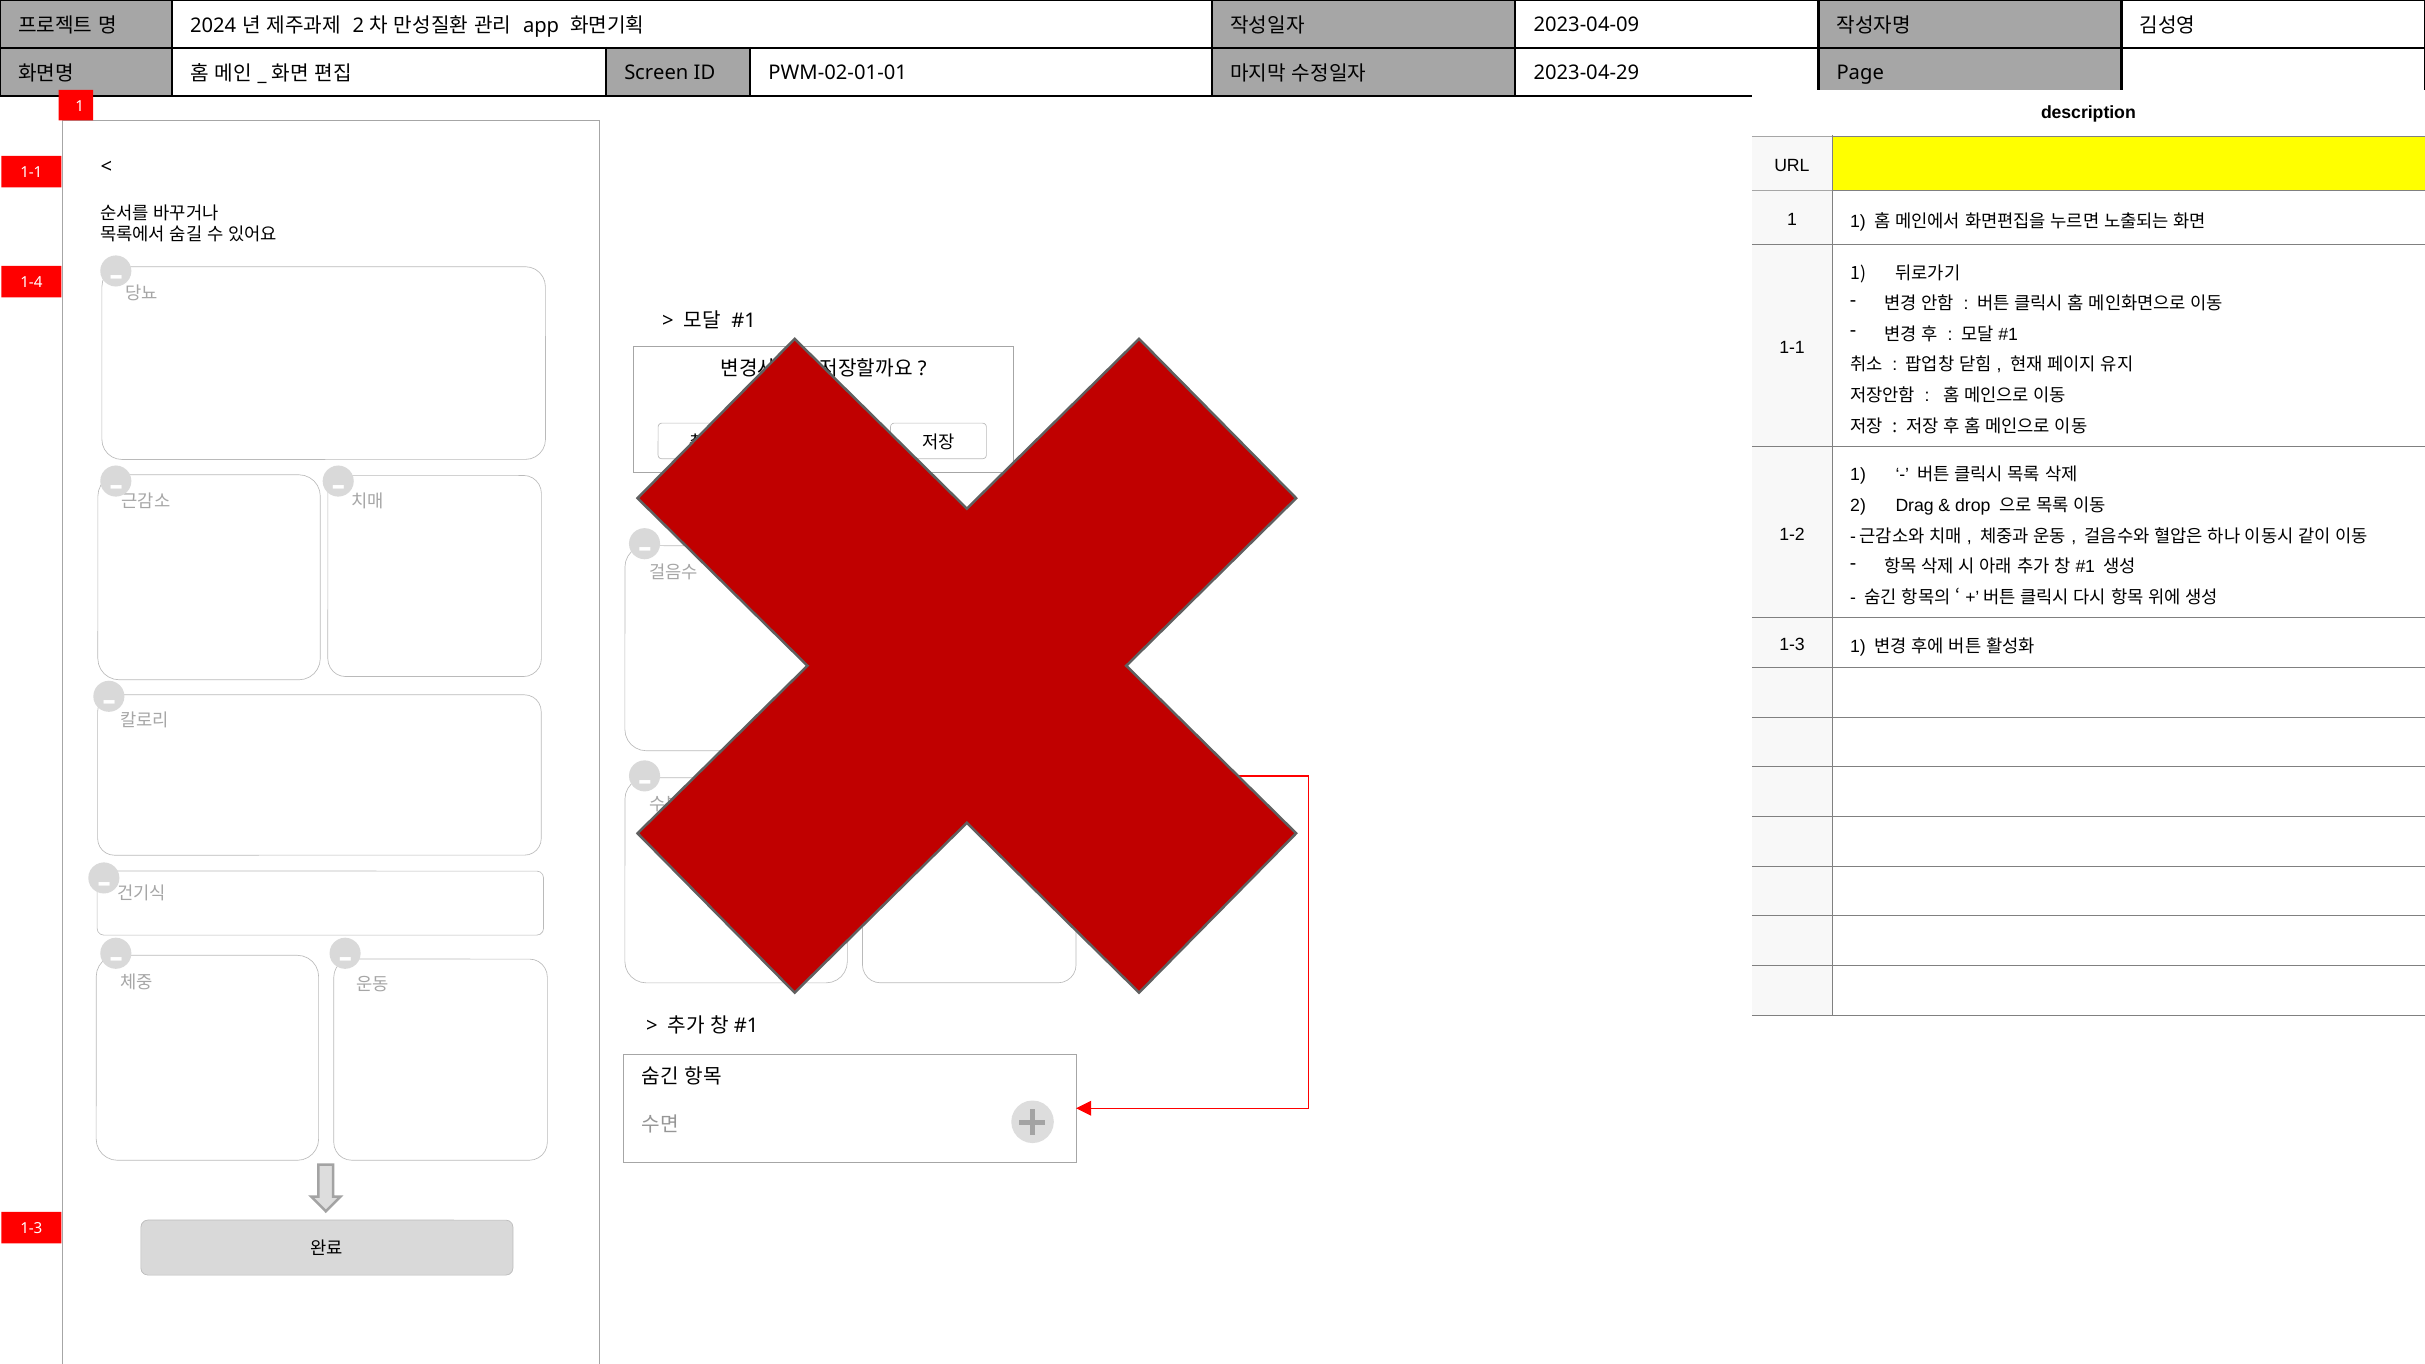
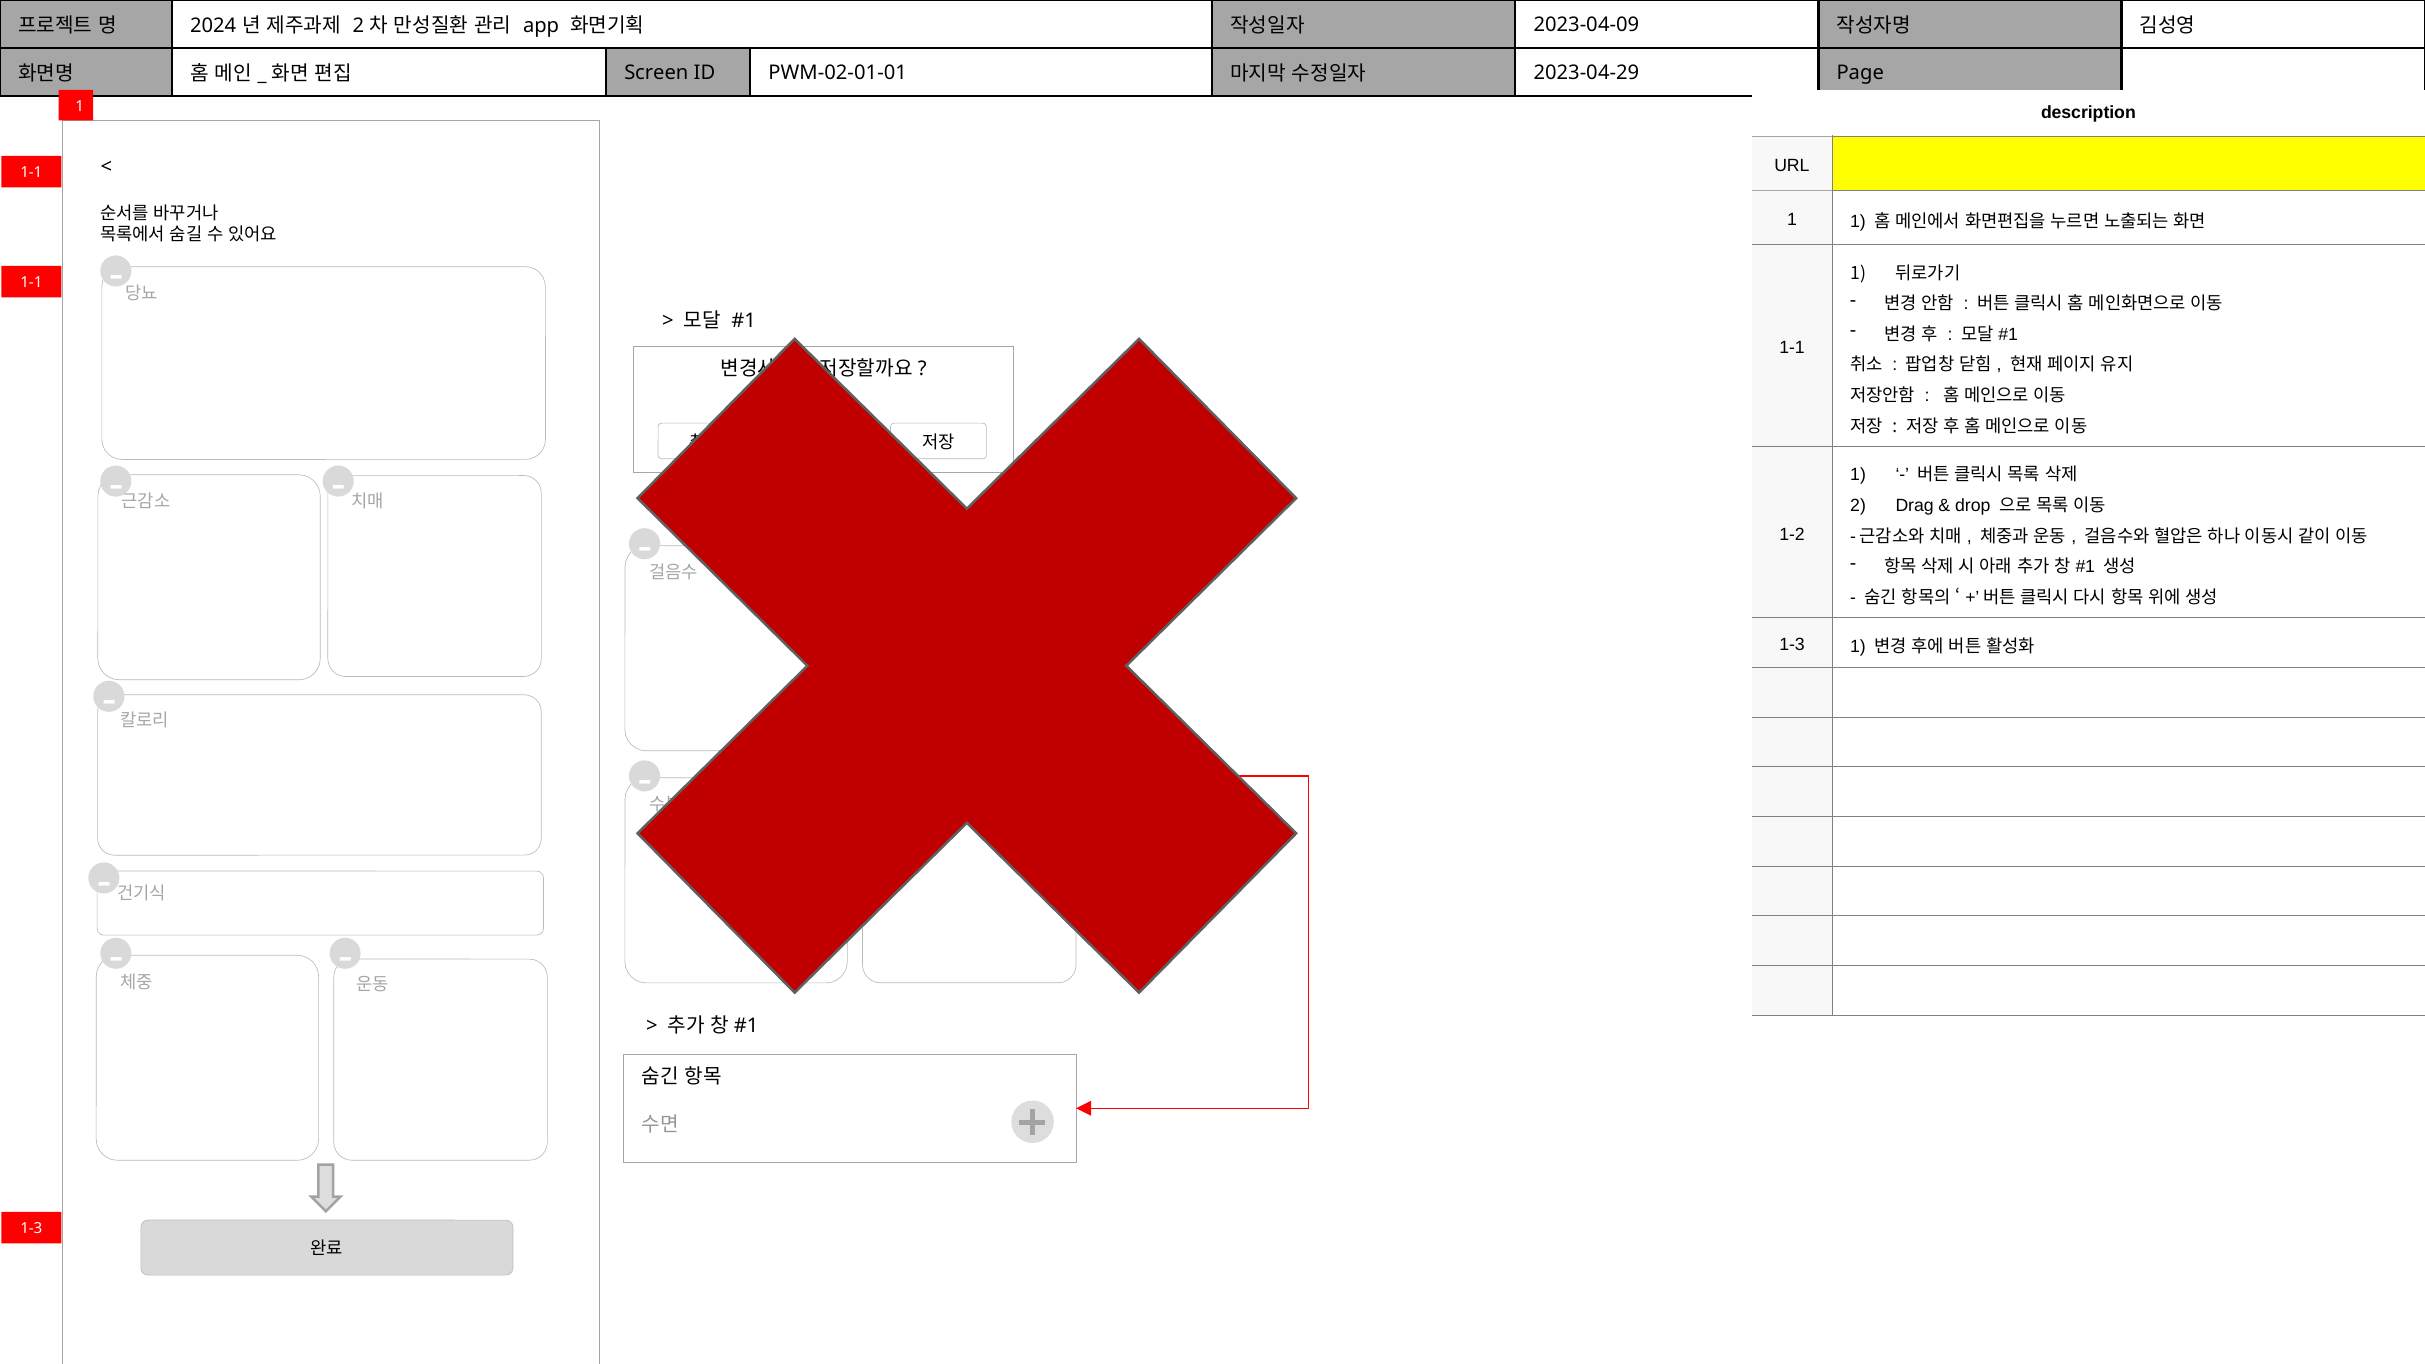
1-4 at (31, 283): 1-4 -> 1-1
